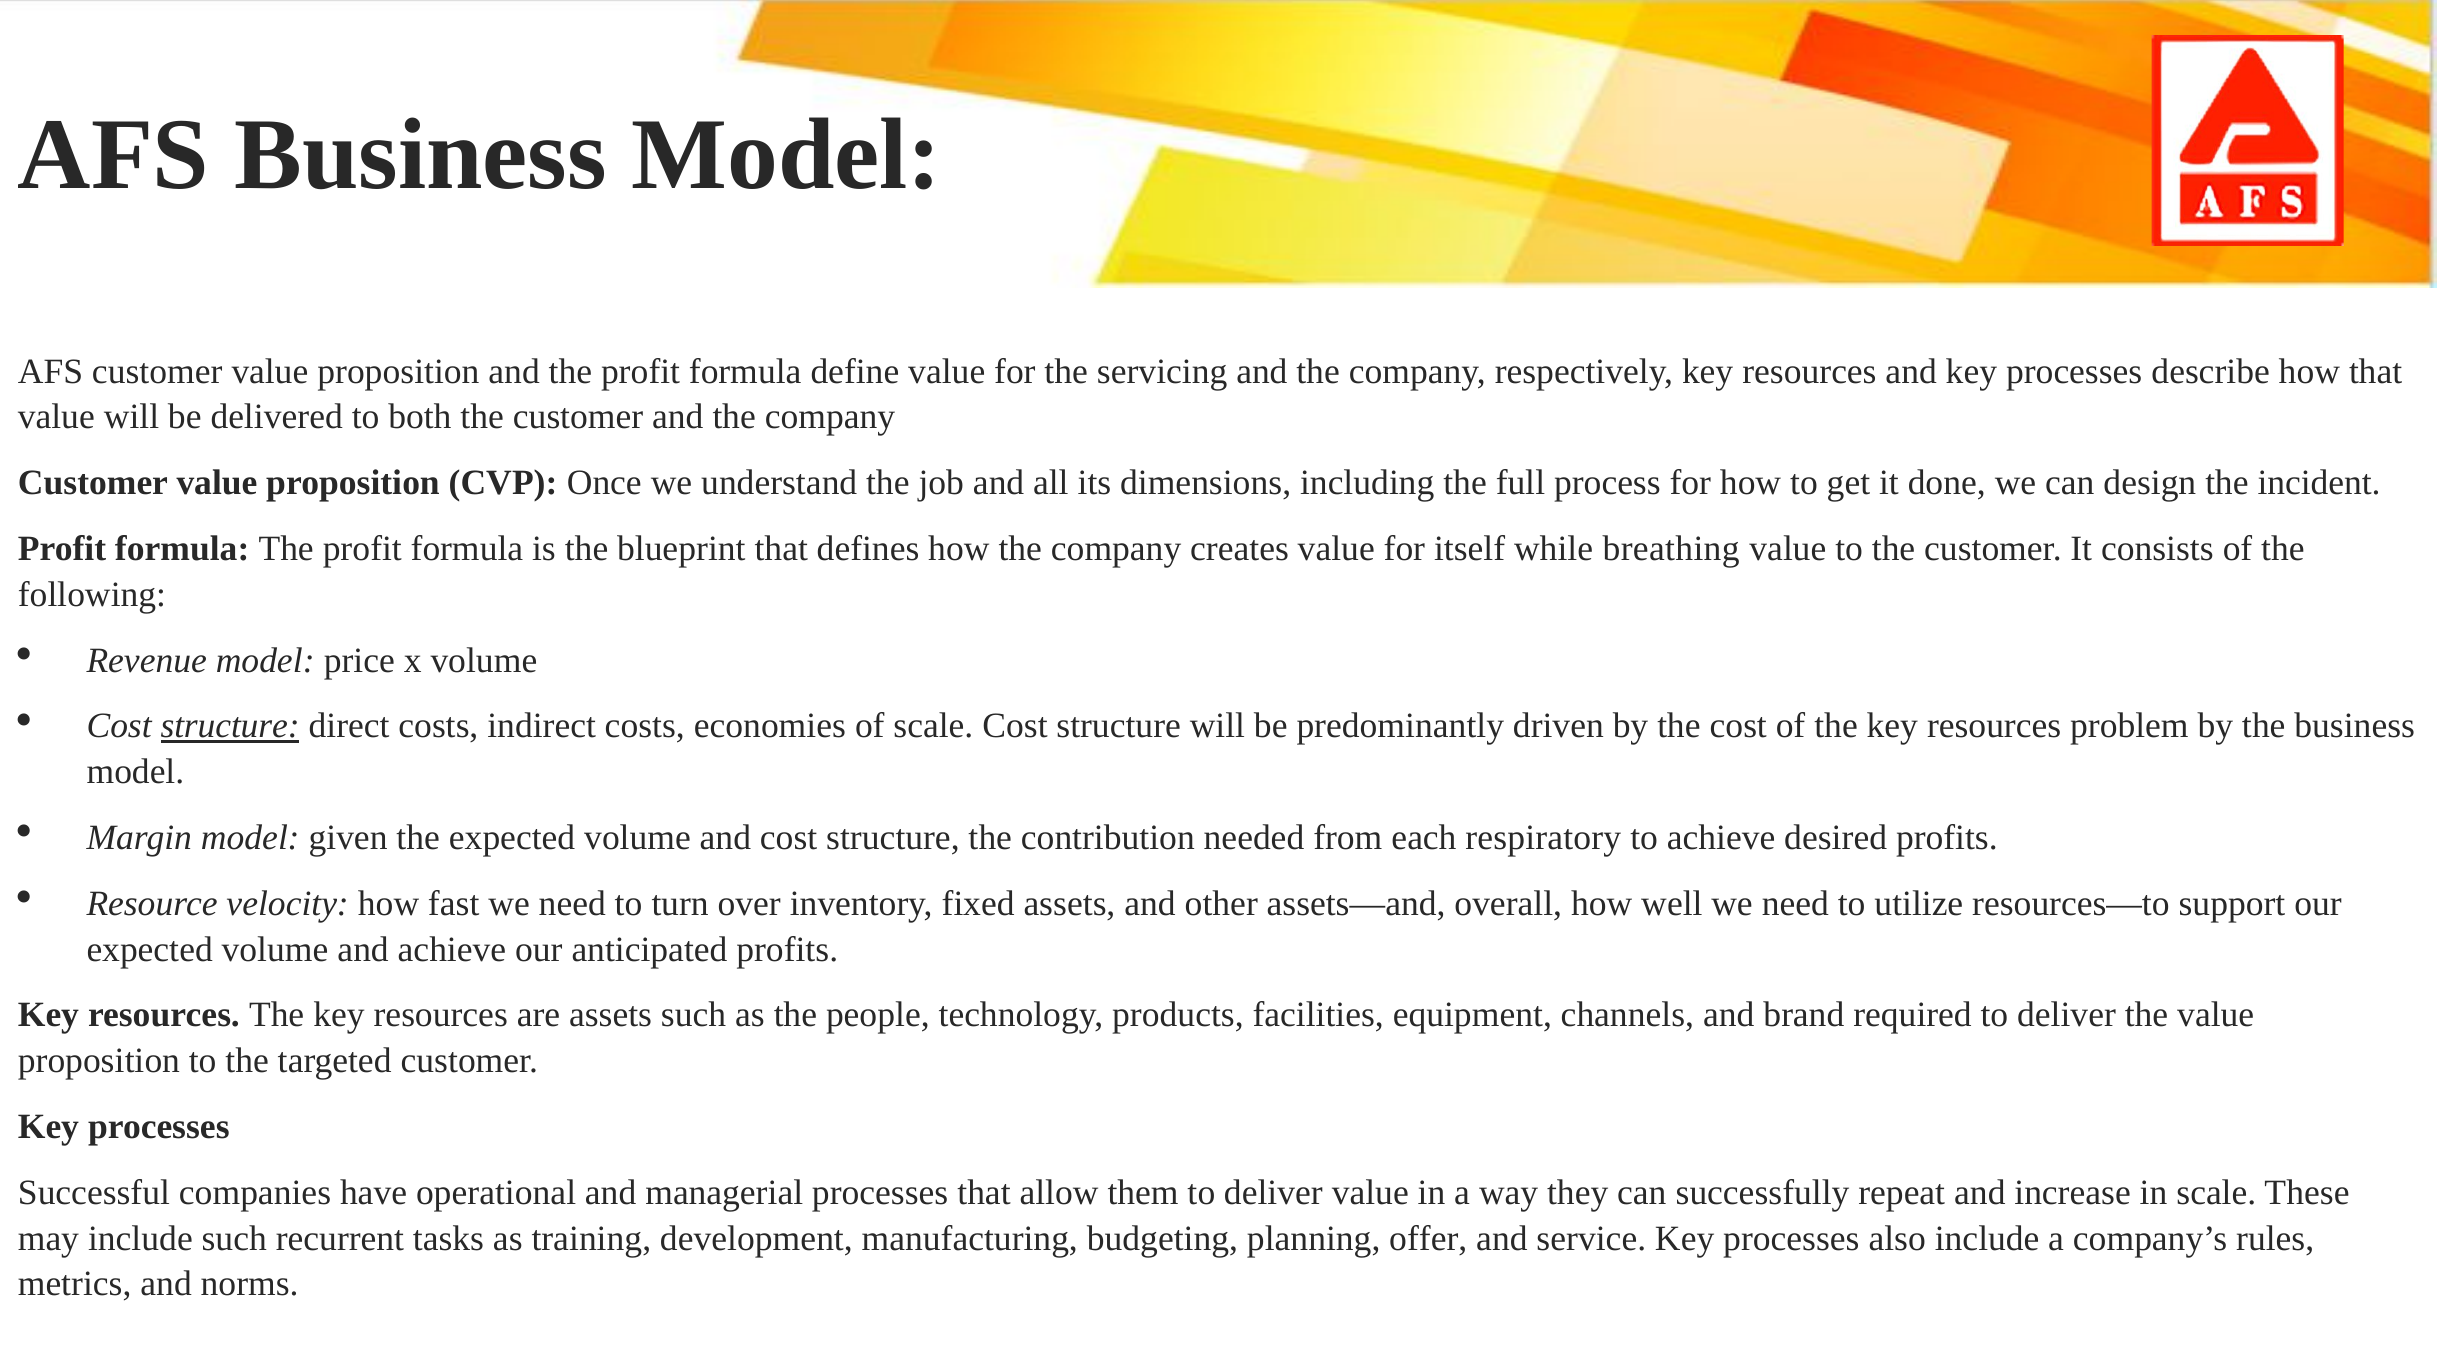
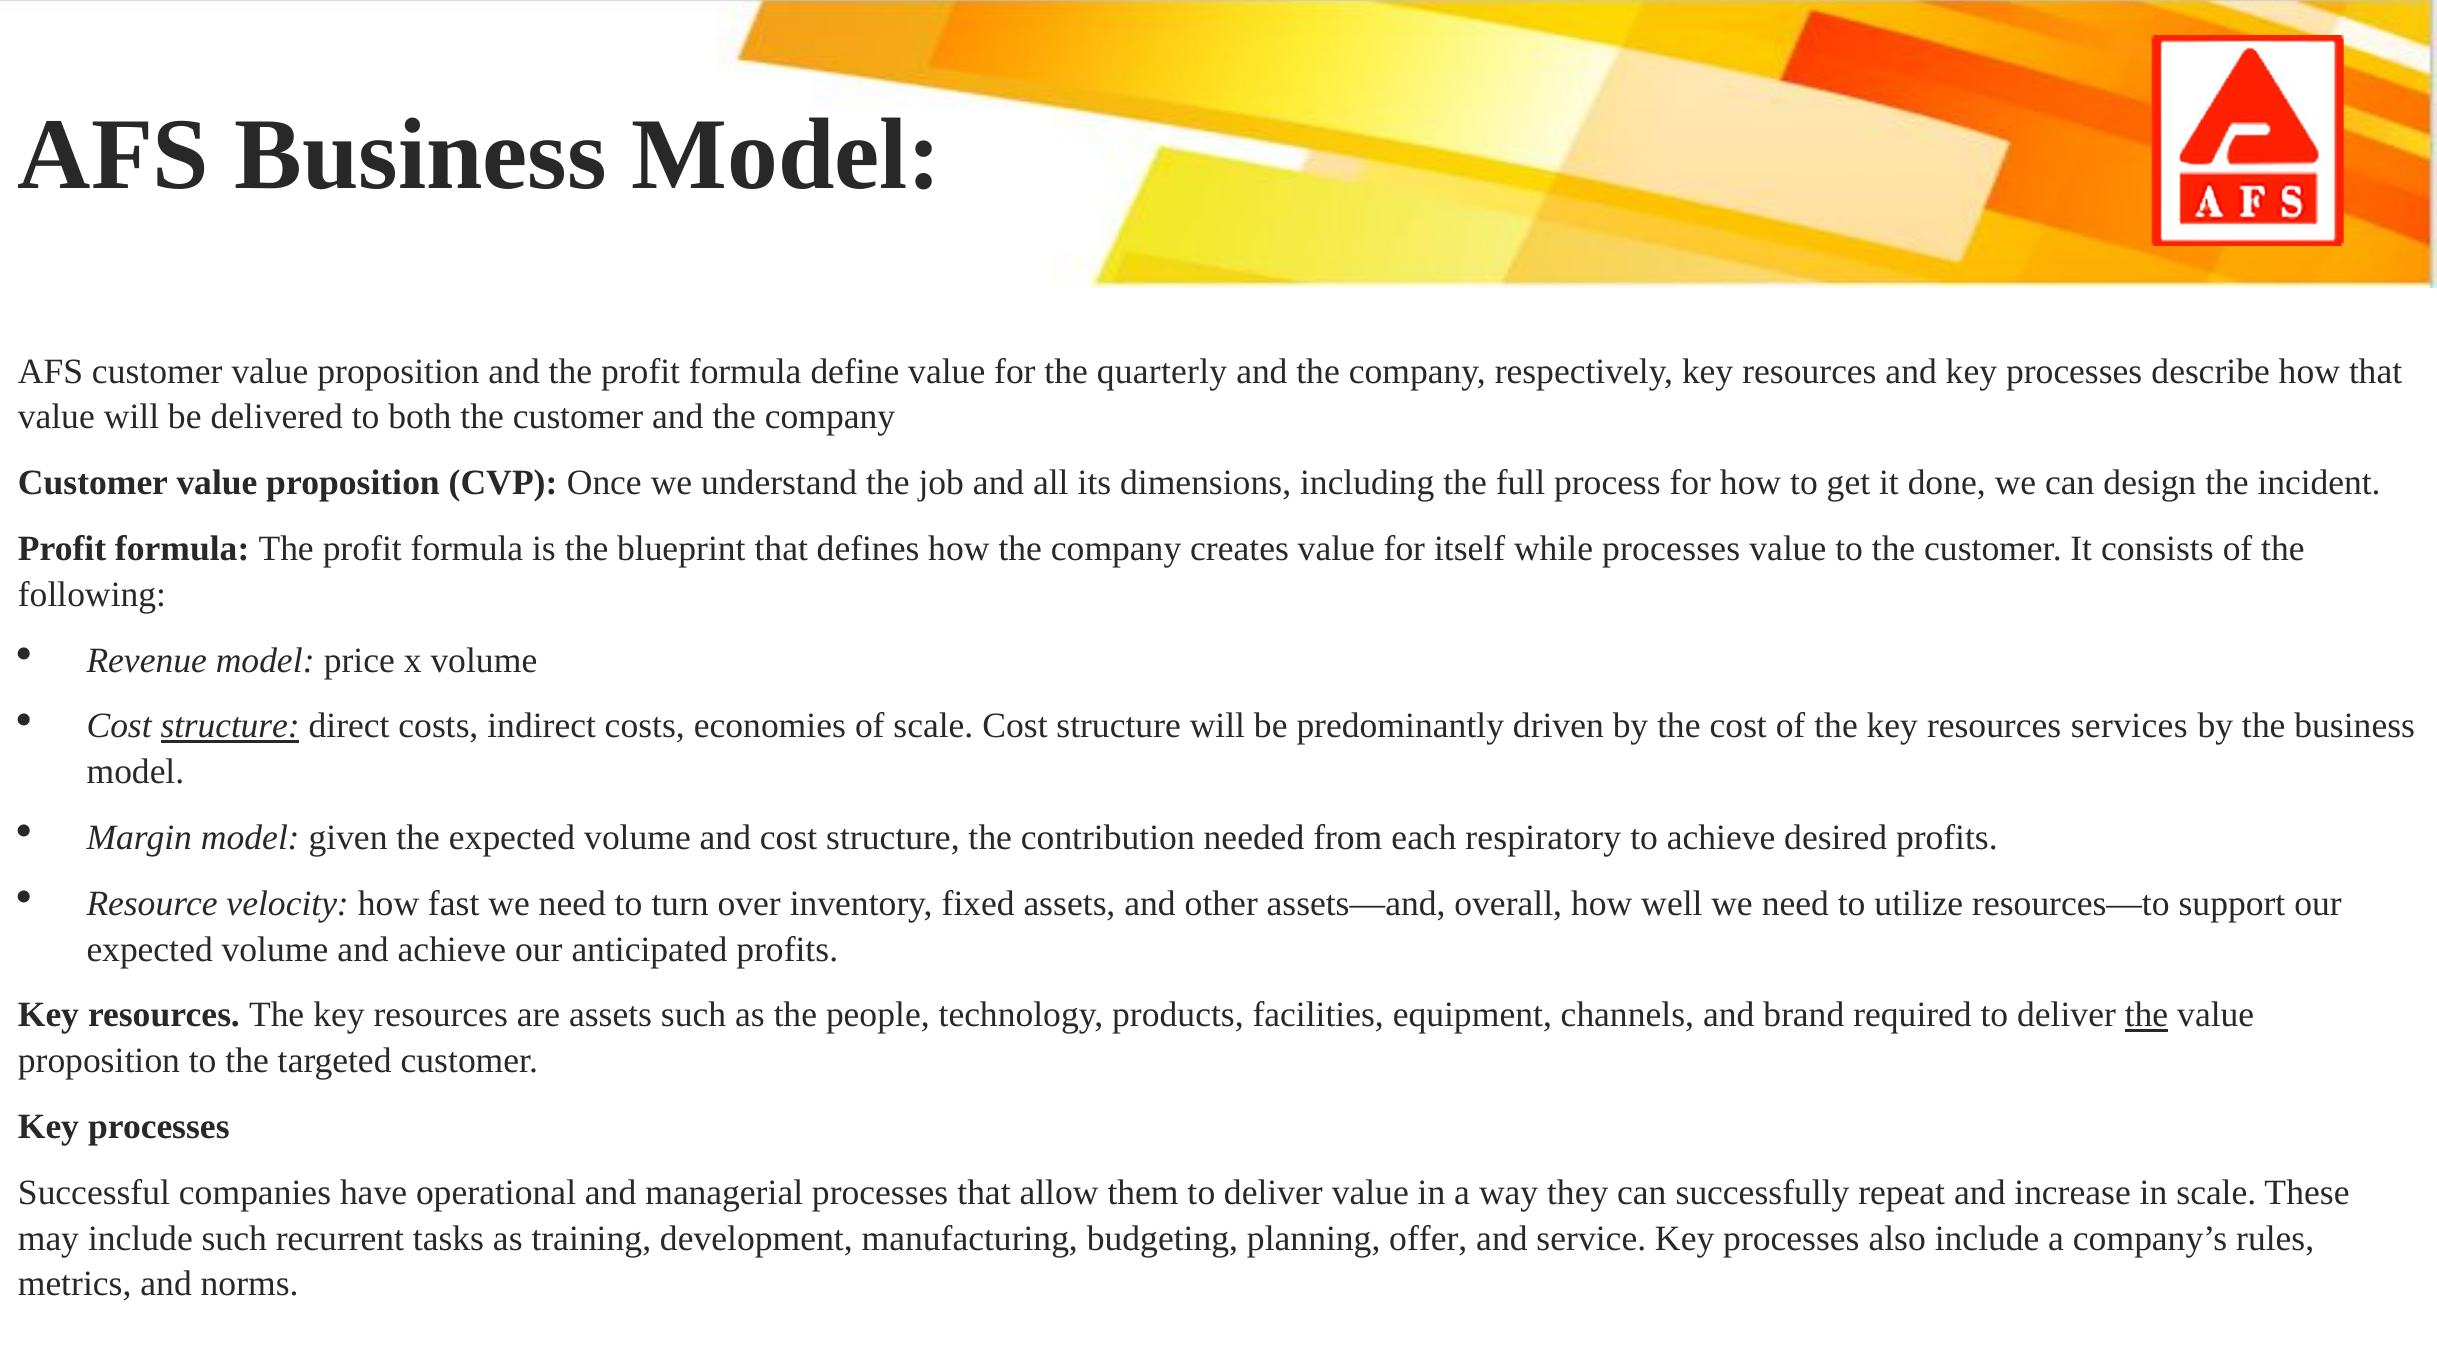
servicing: servicing -> quarterly
while breathing: breathing -> processes
problem: problem -> services
the at (2146, 1015) underline: none -> present
